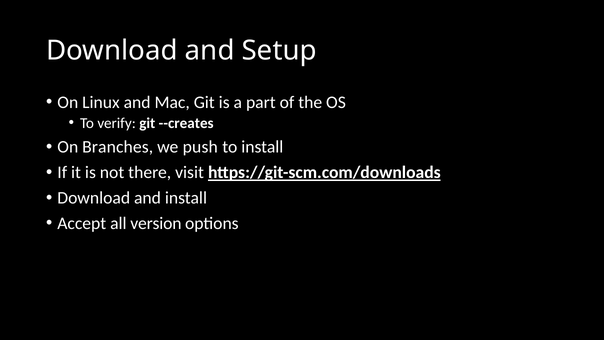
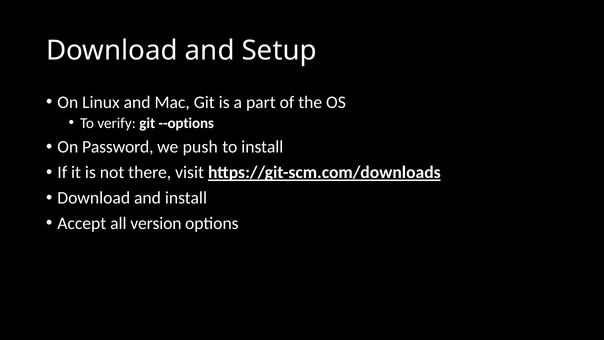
--creates: --creates -> --options
Branches: Branches -> Password
